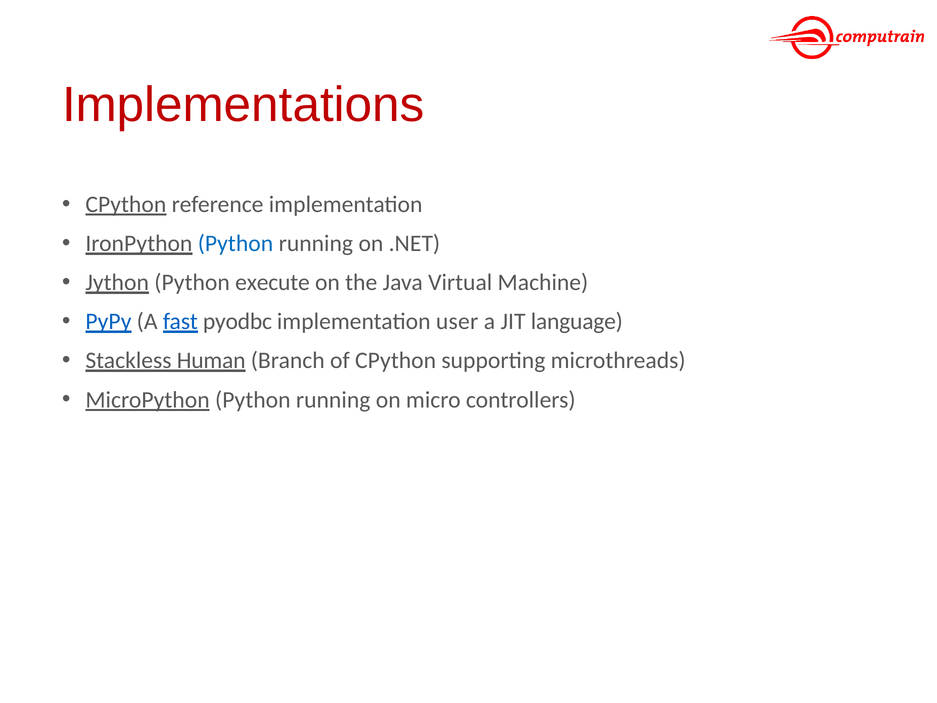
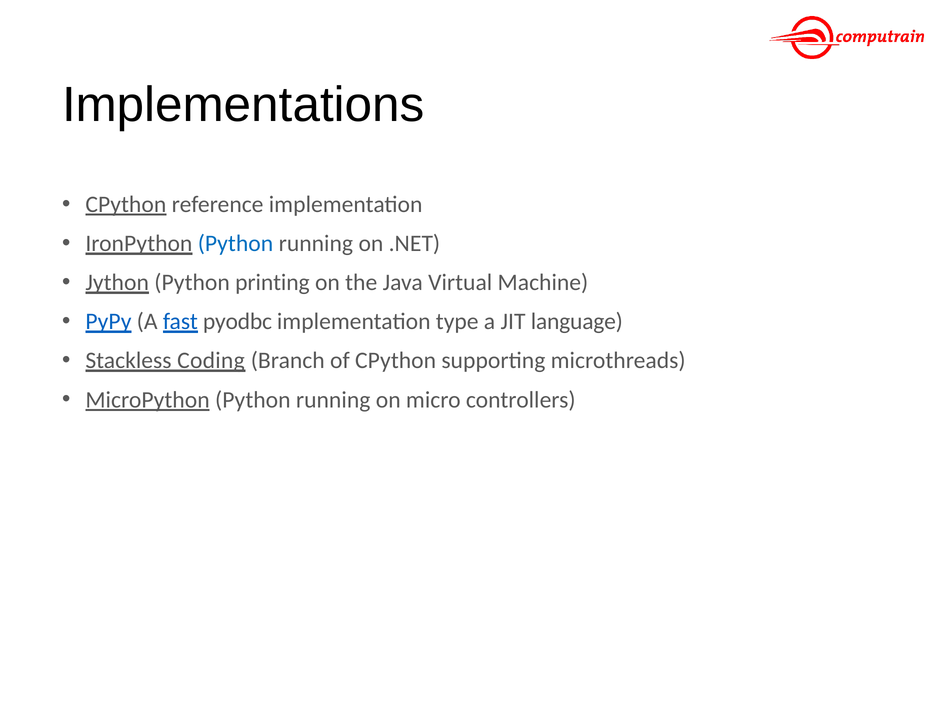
Implementations colour: red -> black
execute: execute -> printing
user: user -> type
Human: Human -> Coding
